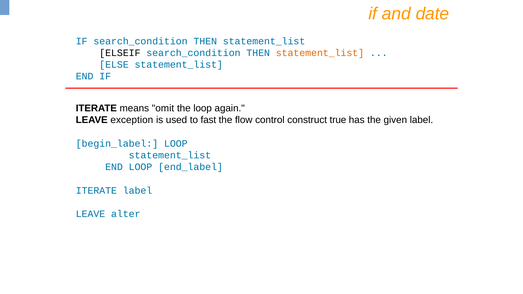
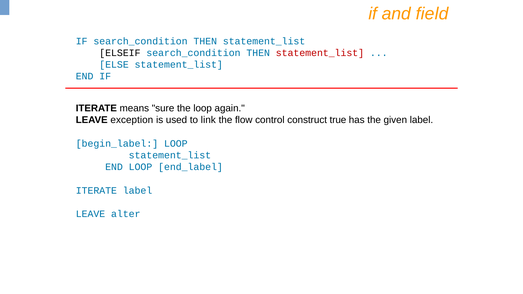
date: date -> field
statement_list at (320, 53) colour: orange -> red
omit: omit -> sure
fast: fast -> link
